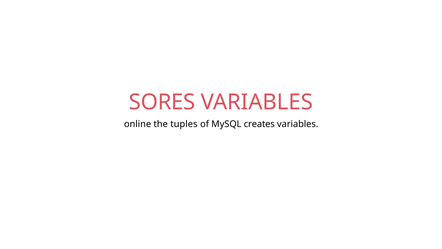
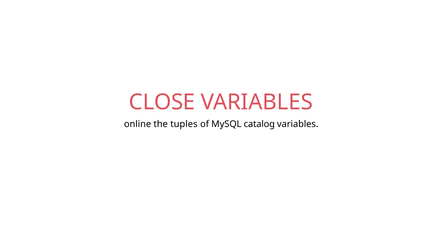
SORES: SORES -> CLOSE
creates: creates -> catalog
